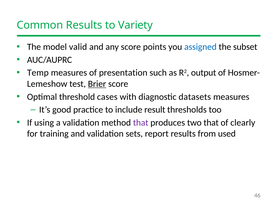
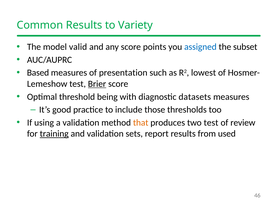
Temp: Temp -> Based
output: output -> lowest
cases: cases -> being
result: result -> those
that at (141, 123) colour: purple -> orange
two that: that -> test
clearly: clearly -> review
training underline: none -> present
